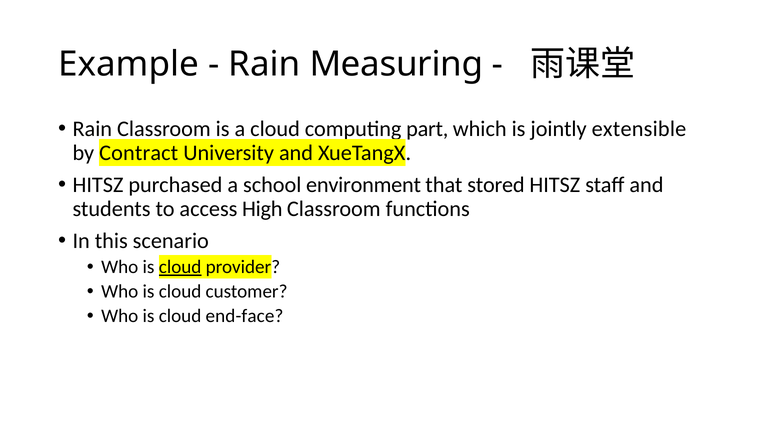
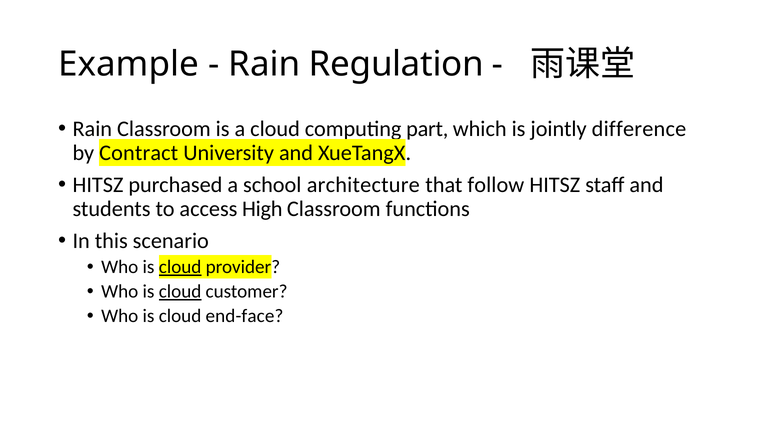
Measuring: Measuring -> Regulation
extensible: extensible -> difference
environment: environment -> architecture
stored: stored -> follow
cloud at (180, 292) underline: none -> present
